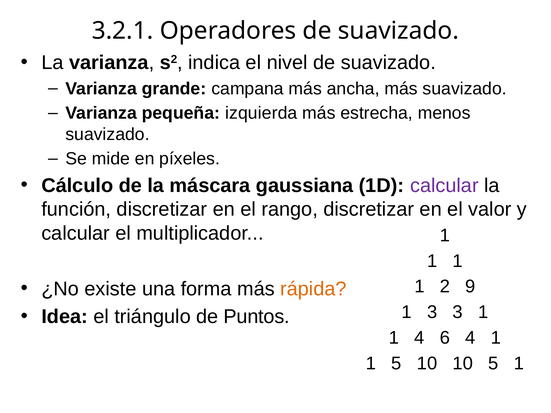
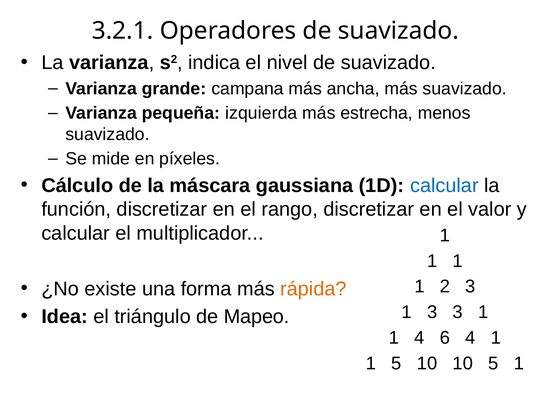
calcular at (444, 186) colour: purple -> blue
2 9: 9 -> 3
Puntos: Puntos -> Mapeo
